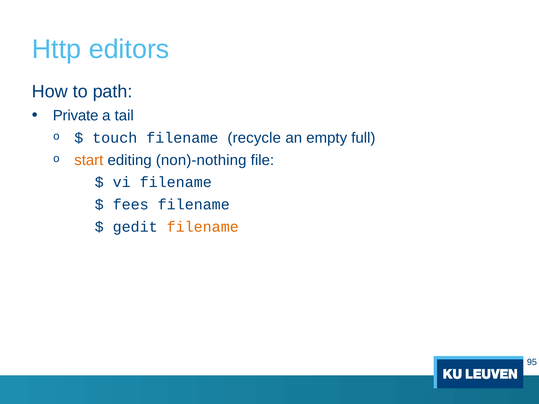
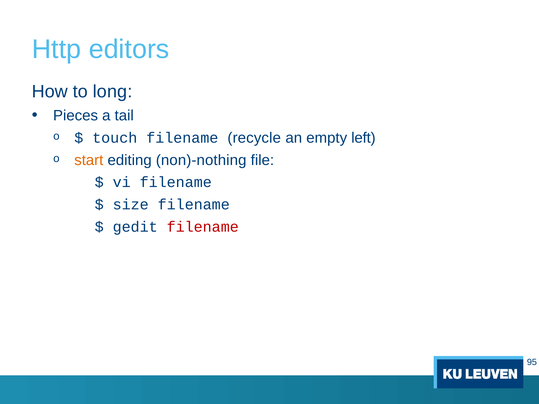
path: path -> long
Private: Private -> Pieces
full: full -> left
fees: fees -> size
filename at (203, 227) colour: orange -> red
